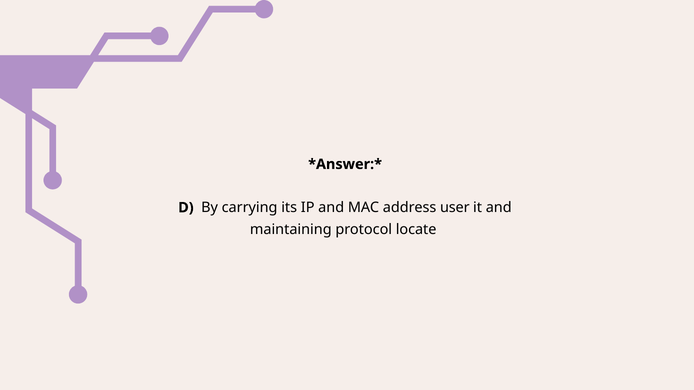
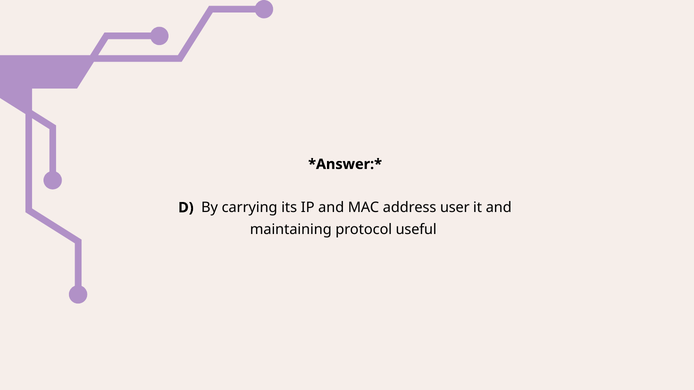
locate: locate -> useful
